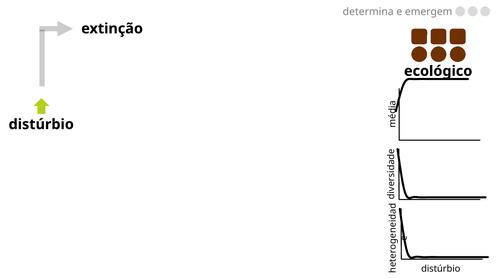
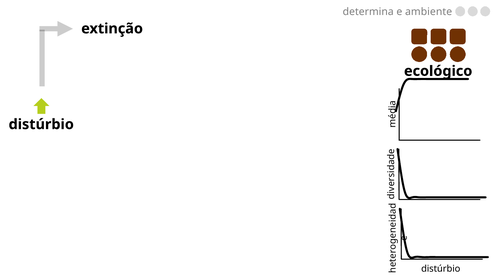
emergem: emergem -> ambiente
